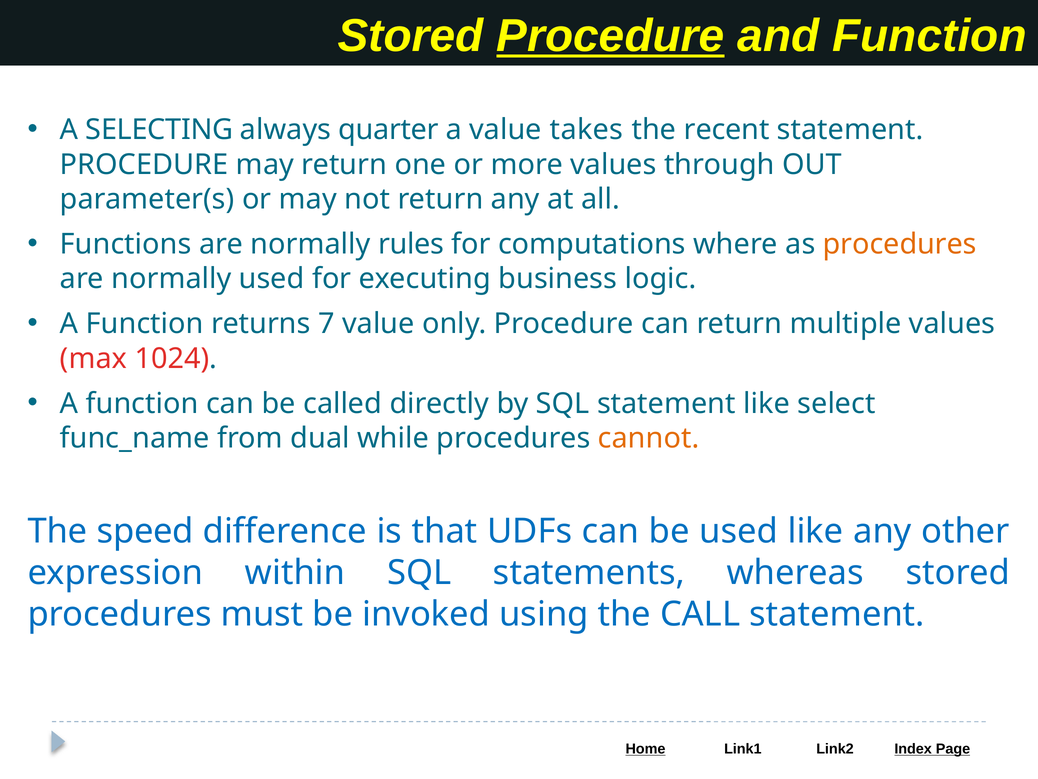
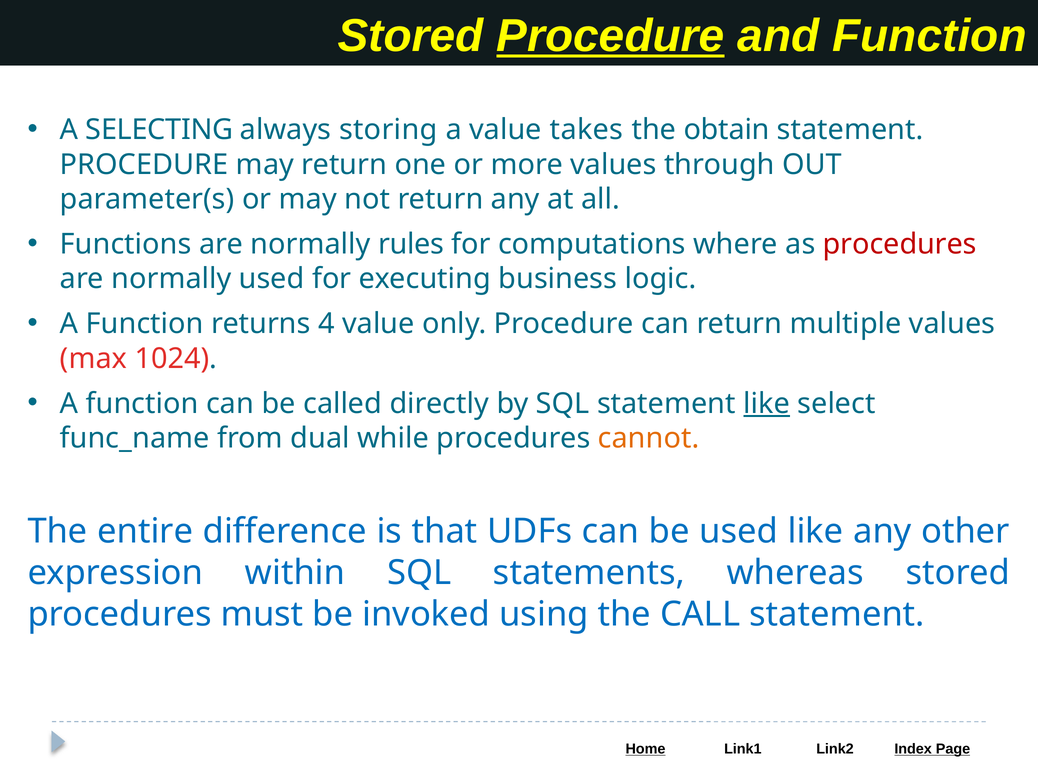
quarter: quarter -> storing
recent: recent -> obtain
procedures at (900, 244) colour: orange -> red
7: 7 -> 4
like at (767, 403) underline: none -> present
speed: speed -> entire
